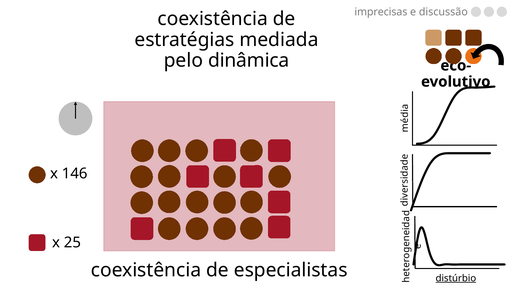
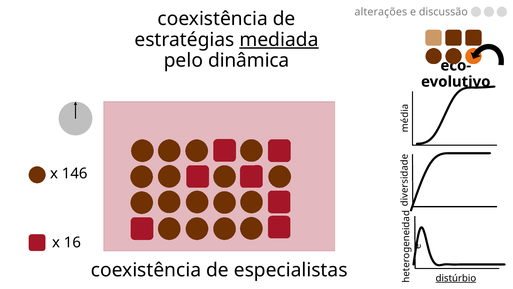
imprecisas: imprecisas -> alterações
mediada underline: none -> present
25: 25 -> 16
